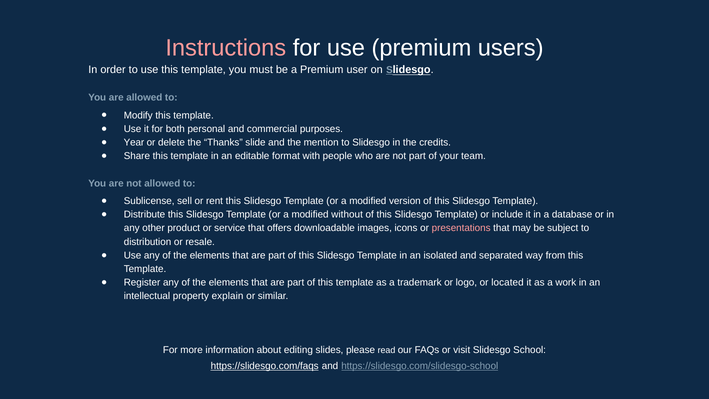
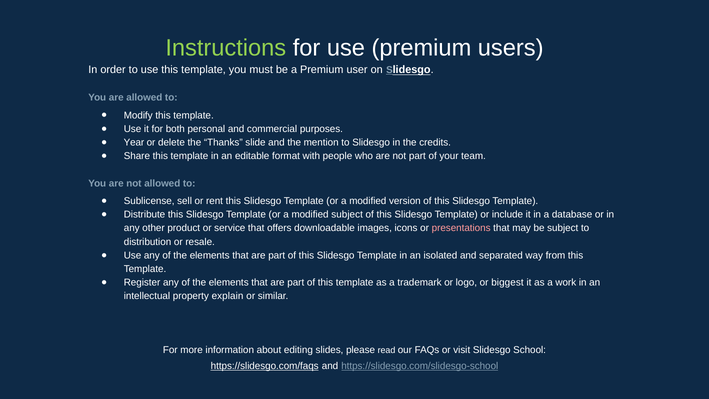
Instructions colour: pink -> light green
modified without: without -> subject
located: located -> biggest
